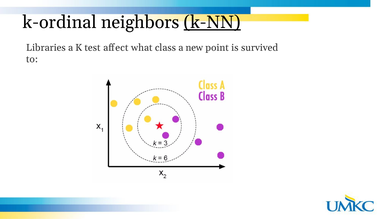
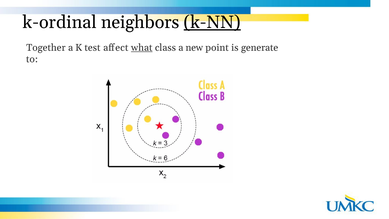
Libraries: Libraries -> Together
what underline: none -> present
survived: survived -> generate
